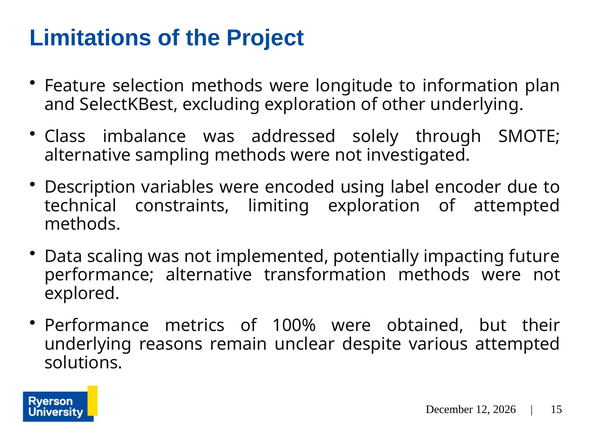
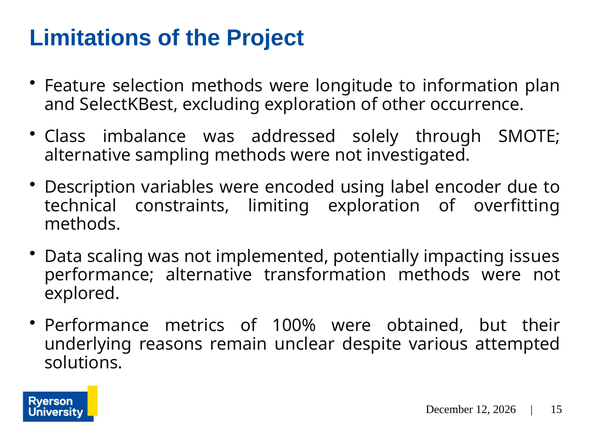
other underlying: underlying -> occurrence
of attempted: attempted -> overfitting
future: future -> issues
